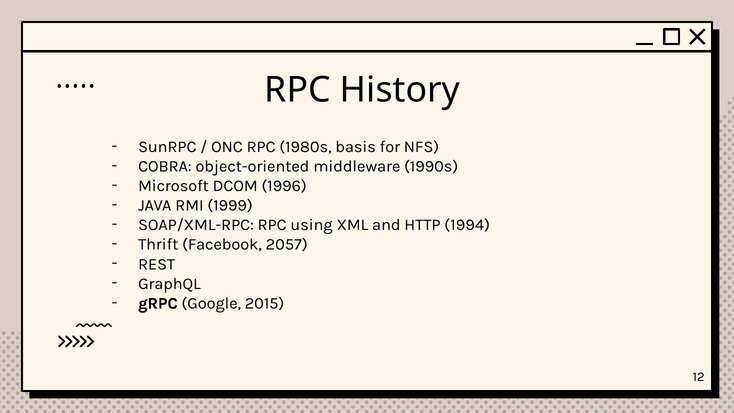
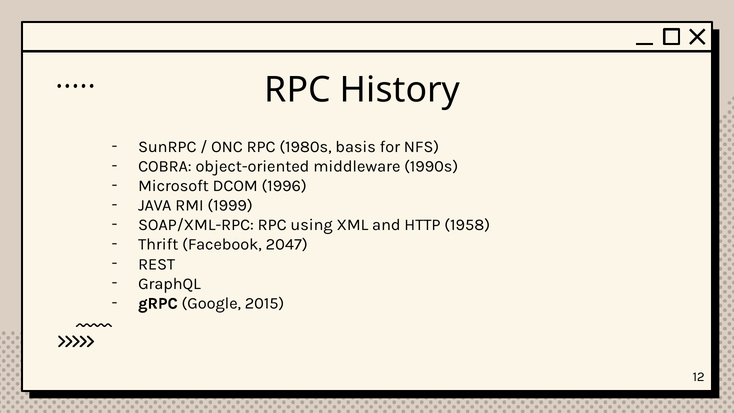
1994: 1994 -> 1958
2057: 2057 -> 2047
